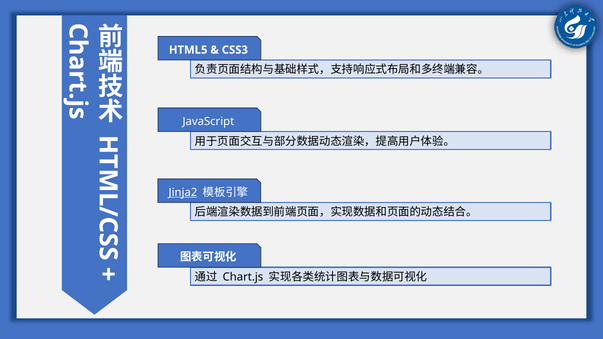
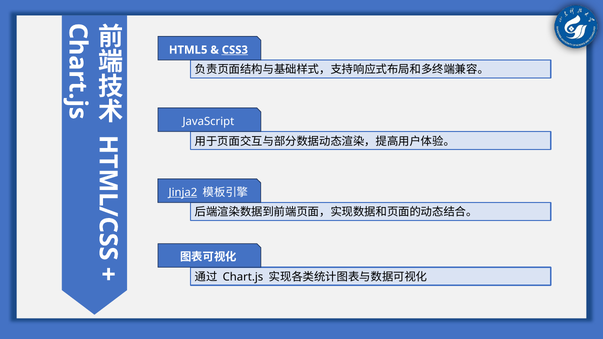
CSS3 underline: none -> present
